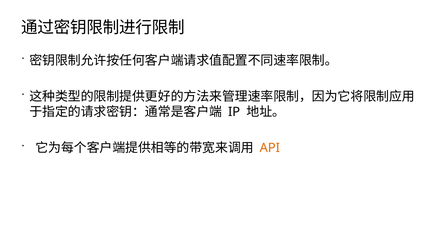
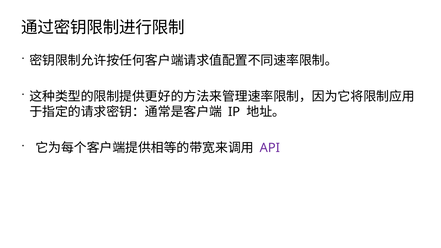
API colour: orange -> purple
